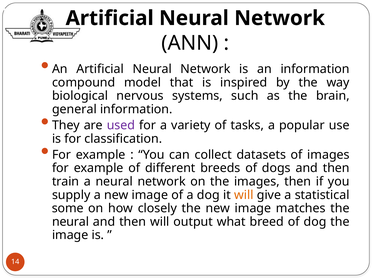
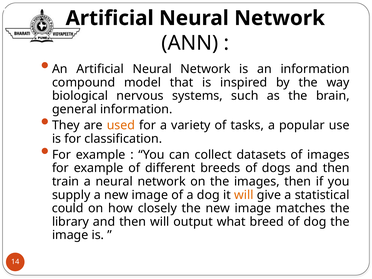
used colour: purple -> orange
some: some -> could
neural at (71, 222): neural -> library
